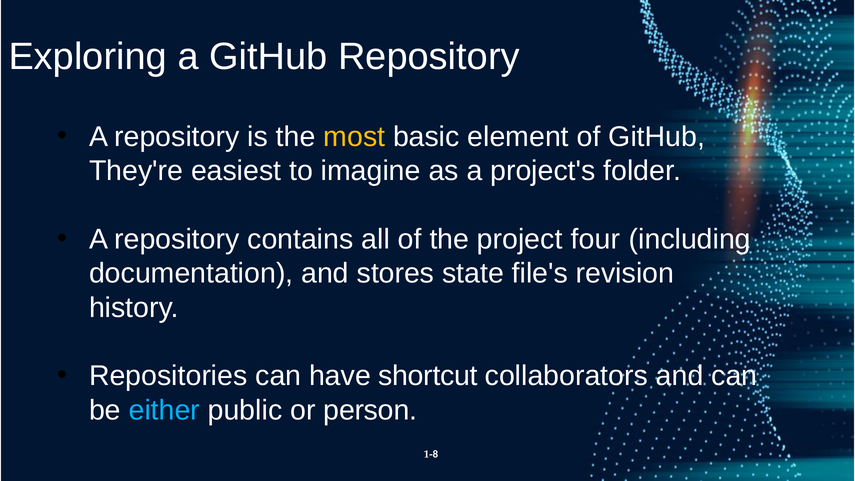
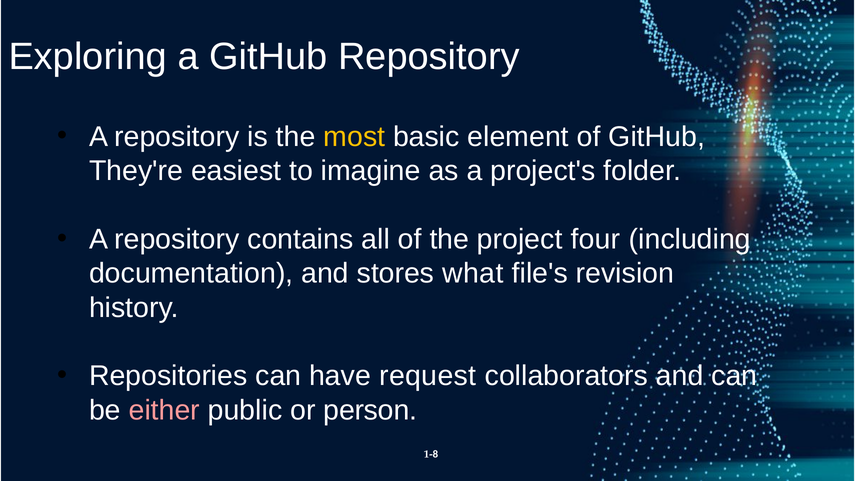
state: state -> what
shortcut: shortcut -> request
either colour: light blue -> pink
